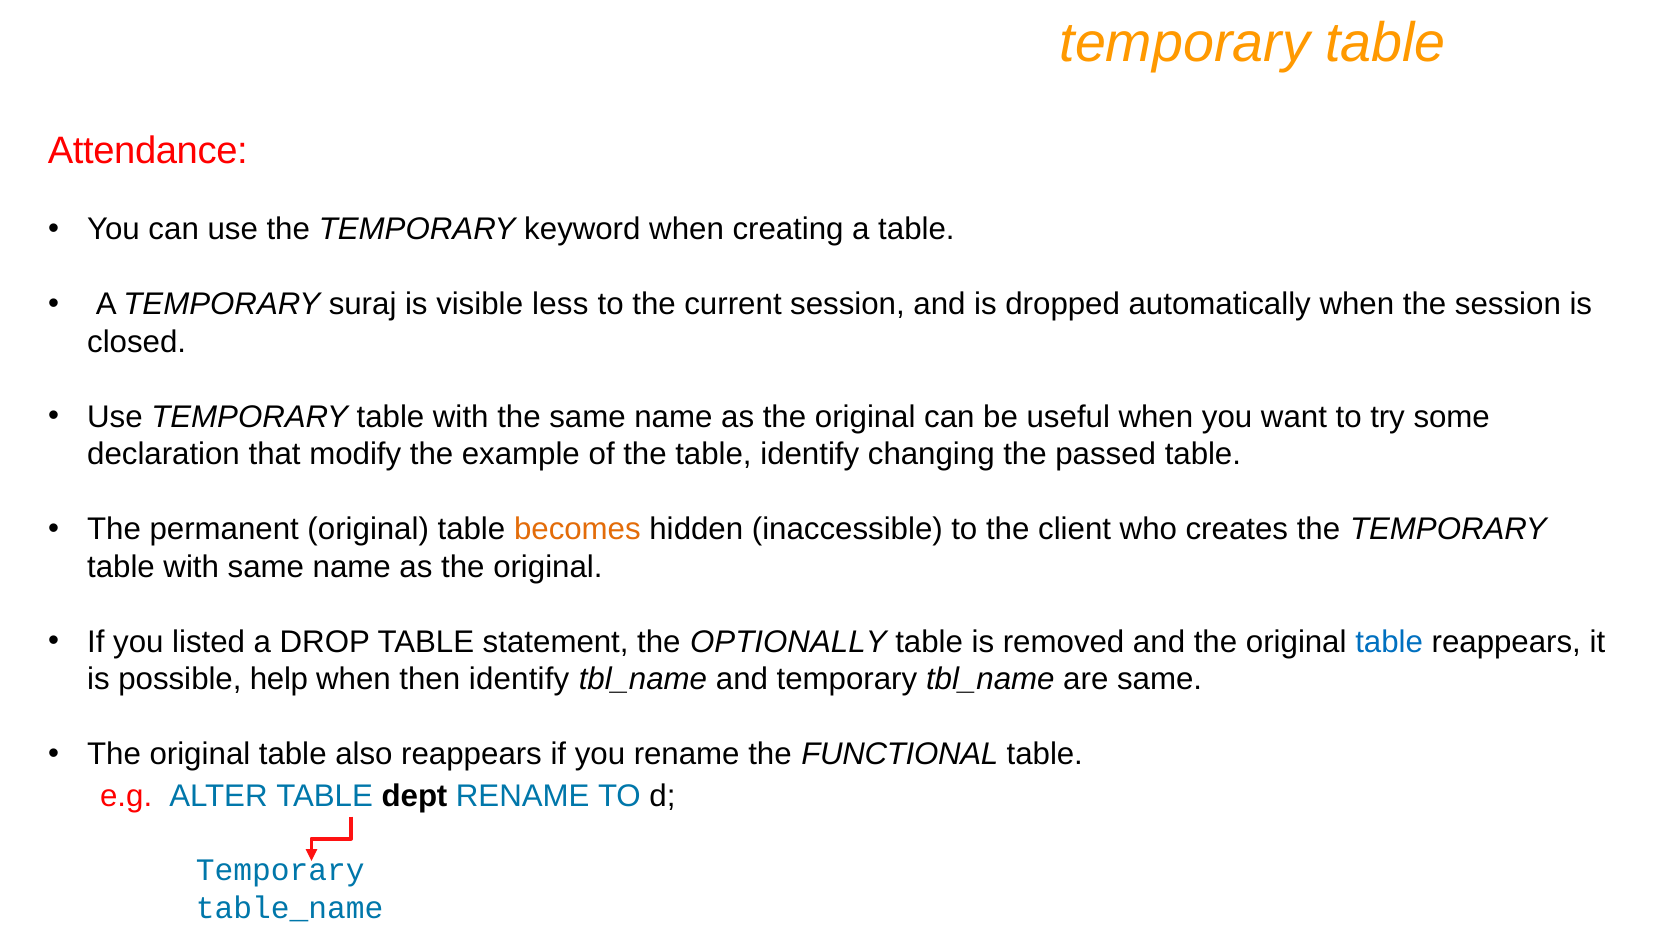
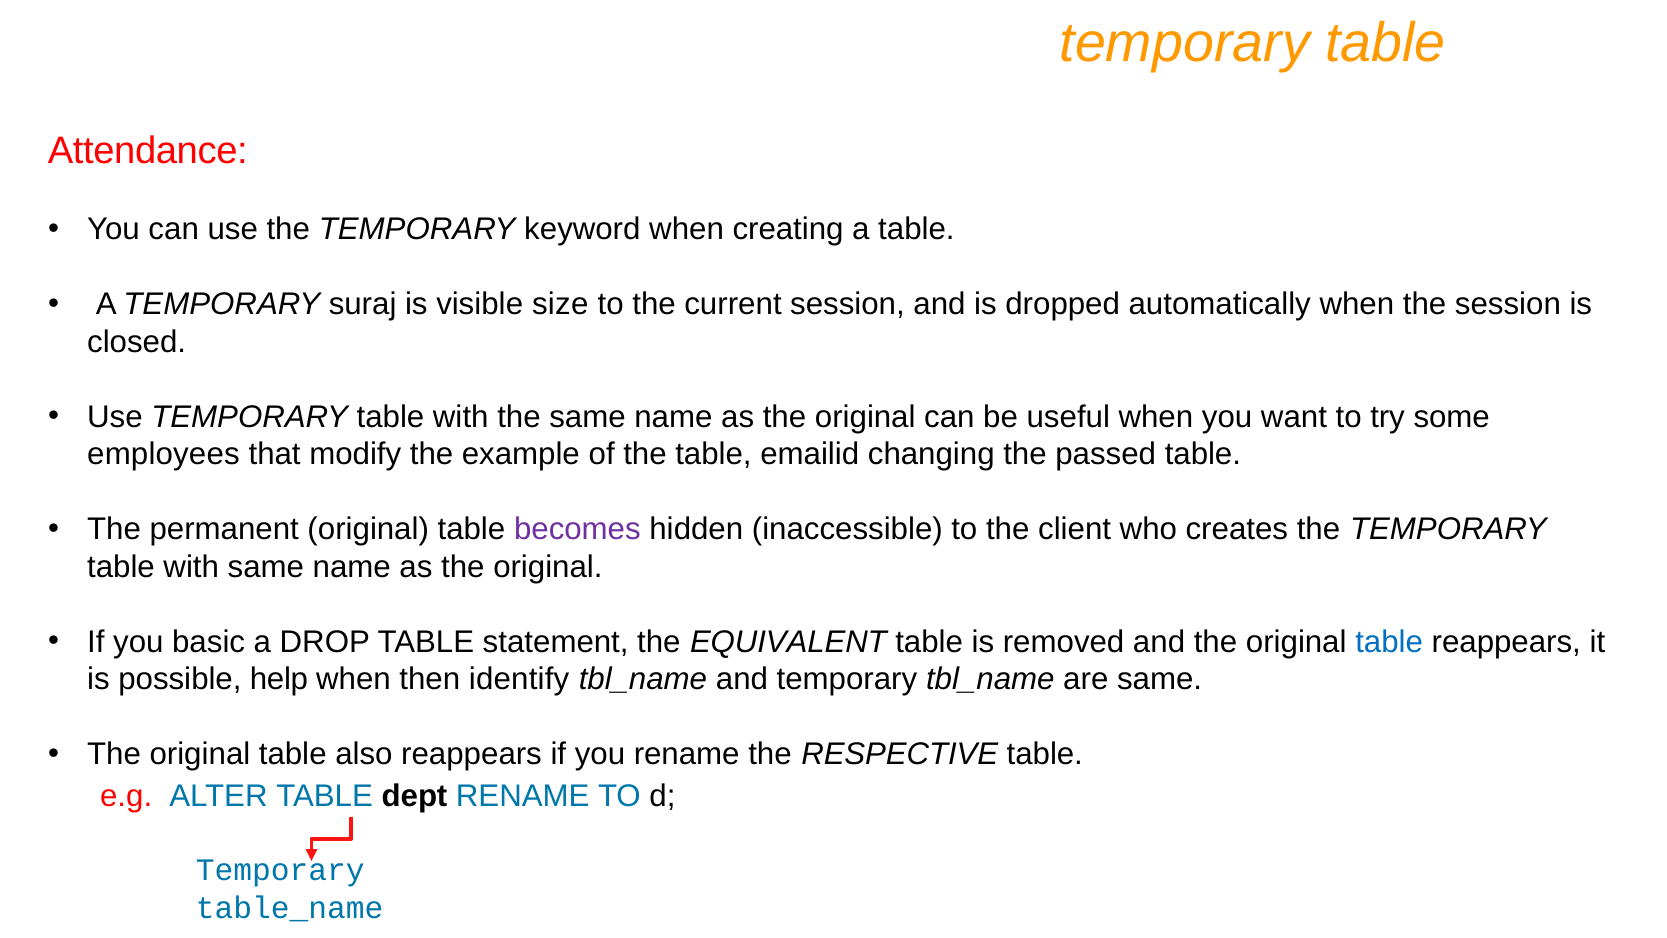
less: less -> size
declaration: declaration -> employees
table identify: identify -> emailid
becomes colour: orange -> purple
listed: listed -> basic
OPTIONALLY: OPTIONALLY -> EQUIVALENT
FUNCTIONAL: FUNCTIONAL -> RESPECTIVE
